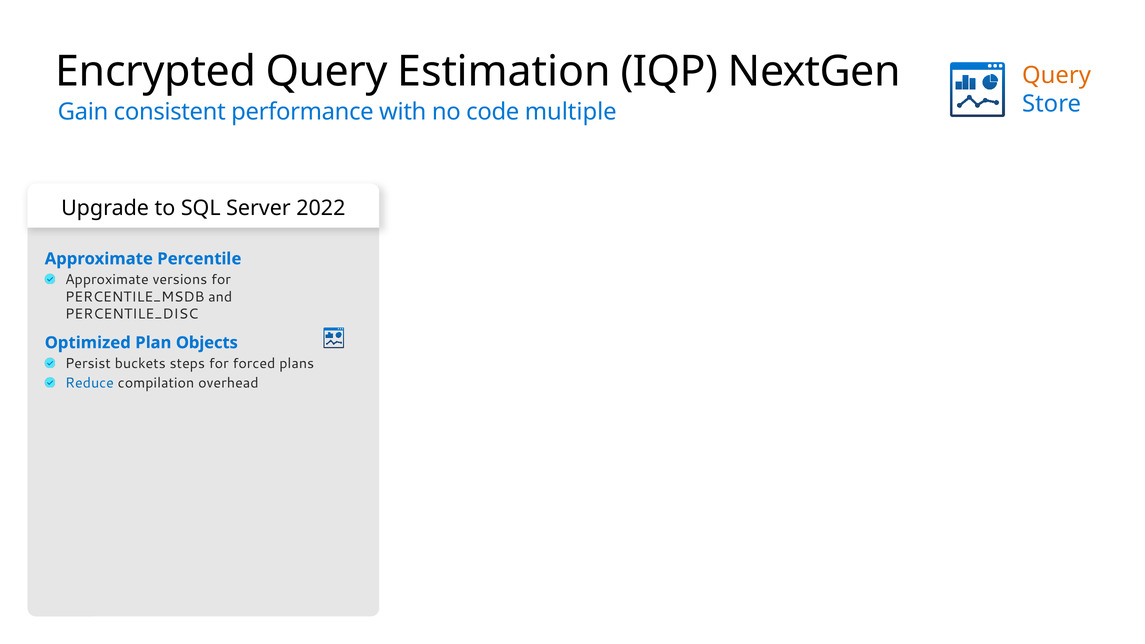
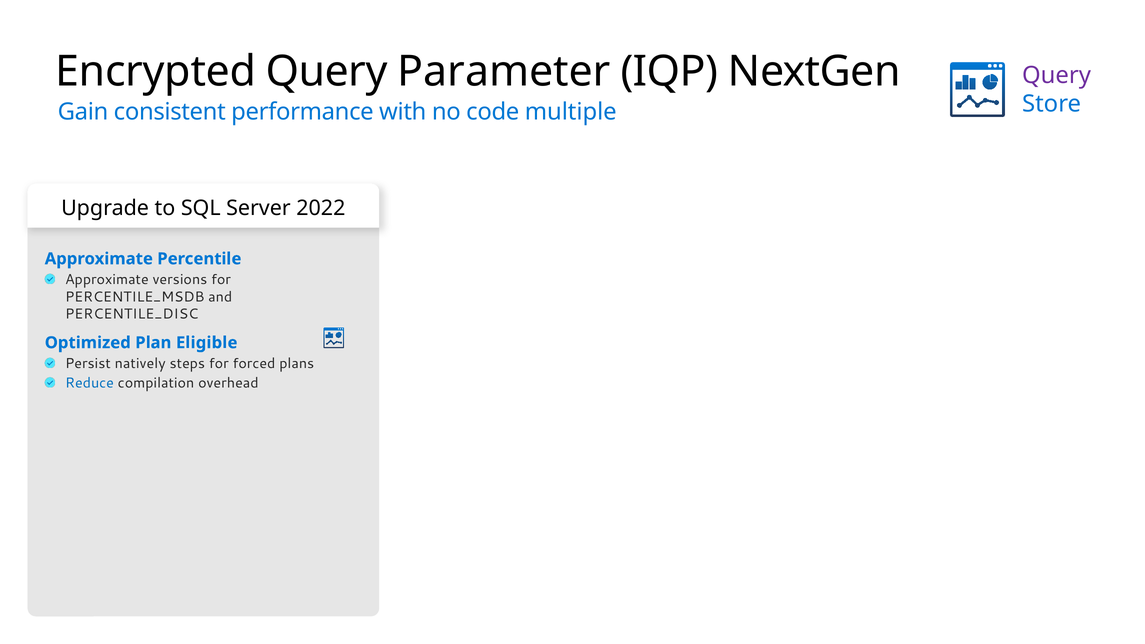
Estimation: Estimation -> Parameter
Query at (1057, 75) colour: orange -> purple
Objects: Objects -> Eligible
buckets: buckets -> natively
